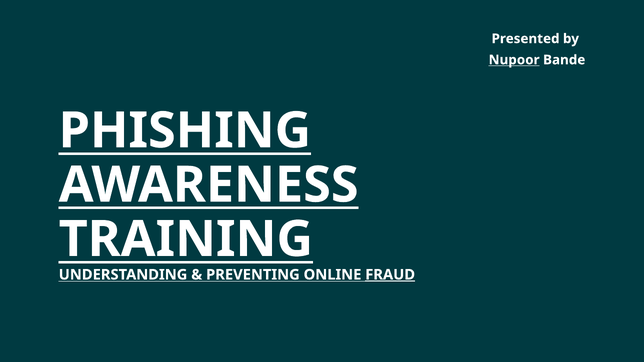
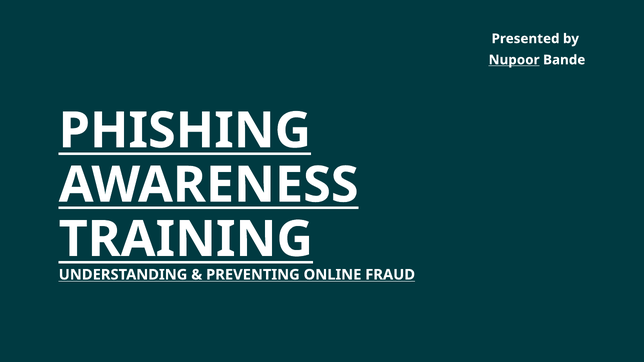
FRAUD underline: present -> none
